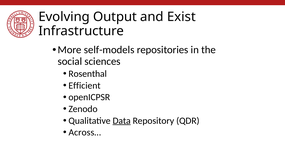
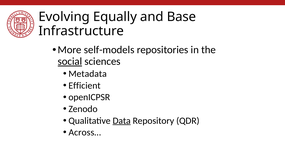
Output: Output -> Equally
Exist: Exist -> Base
social underline: none -> present
Rosenthal: Rosenthal -> Metadata
